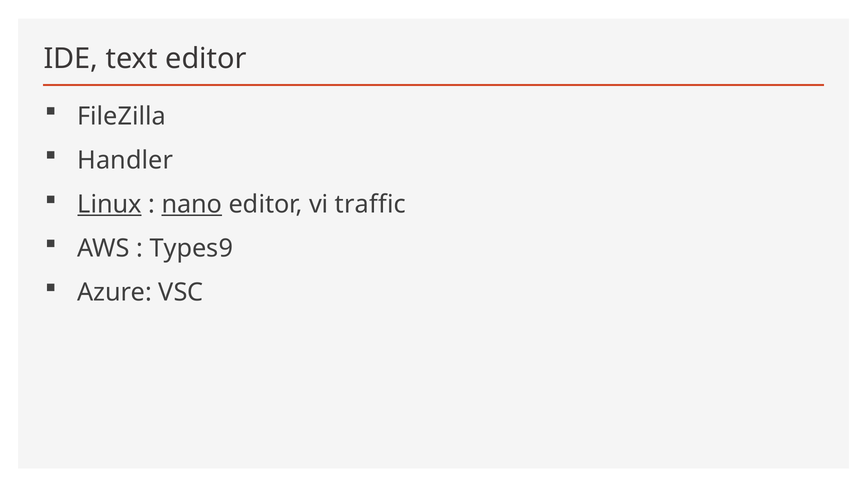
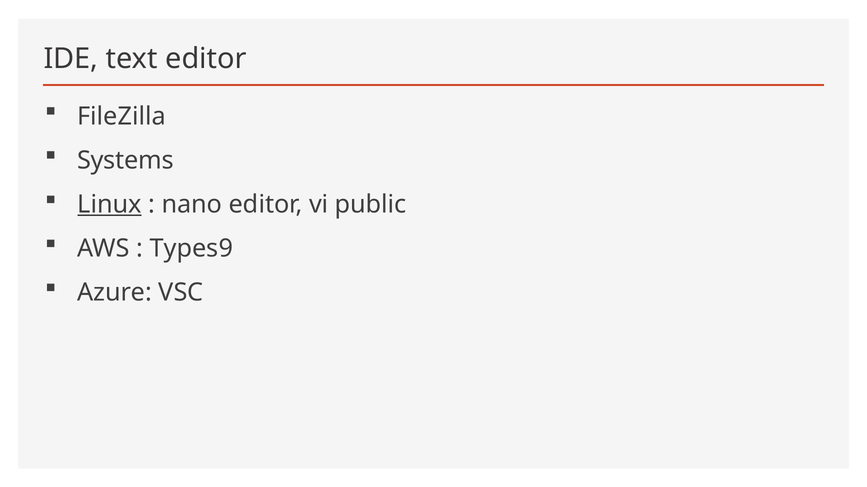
Handler: Handler -> Systems
nano underline: present -> none
traffic: traffic -> public
